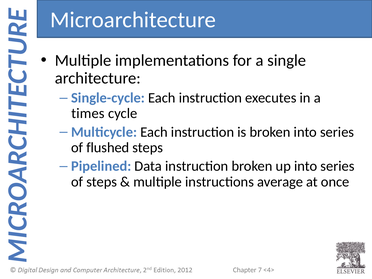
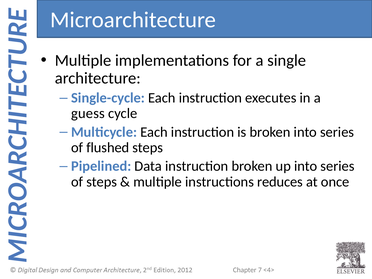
times: times -> guess
average: average -> reduces
